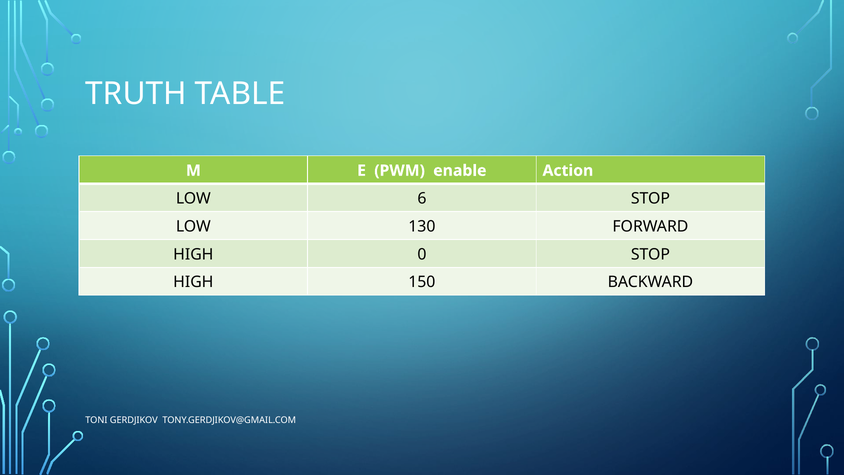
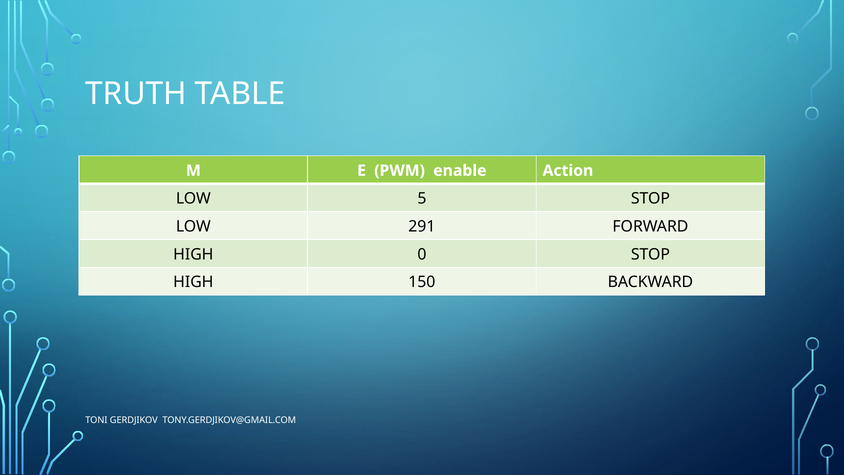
6: 6 -> 5
130: 130 -> 291
